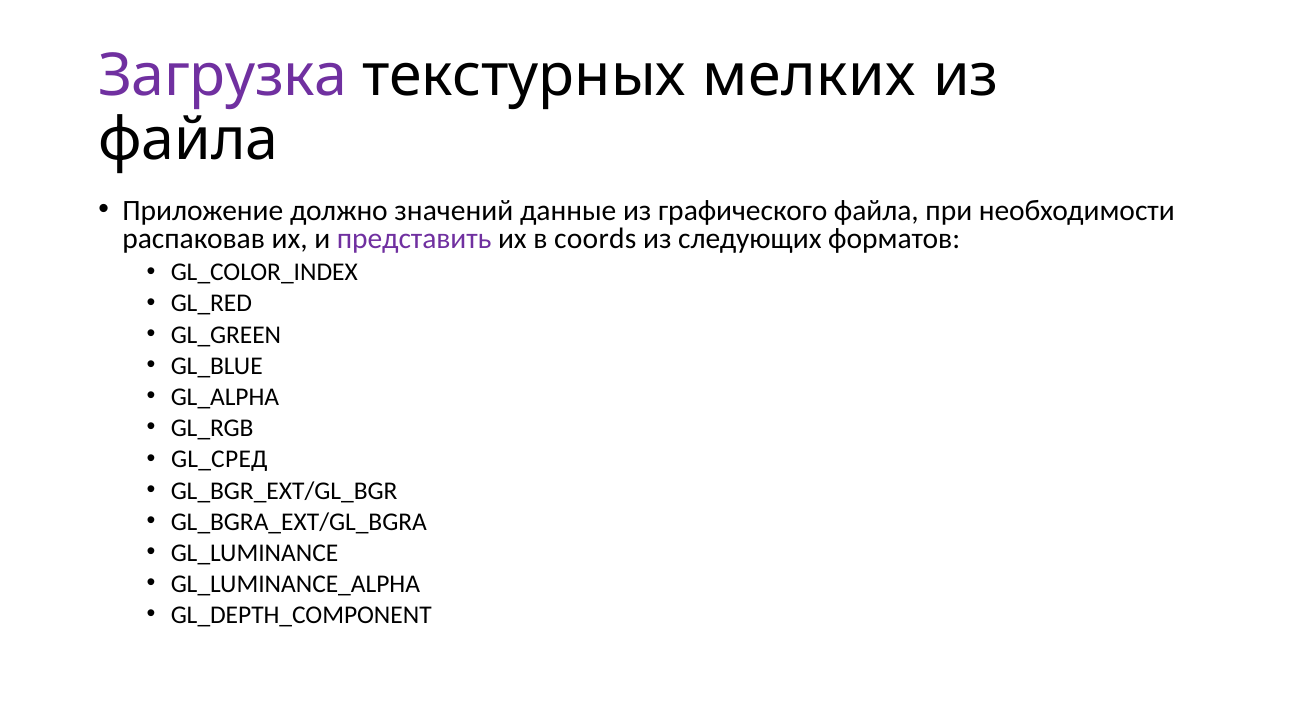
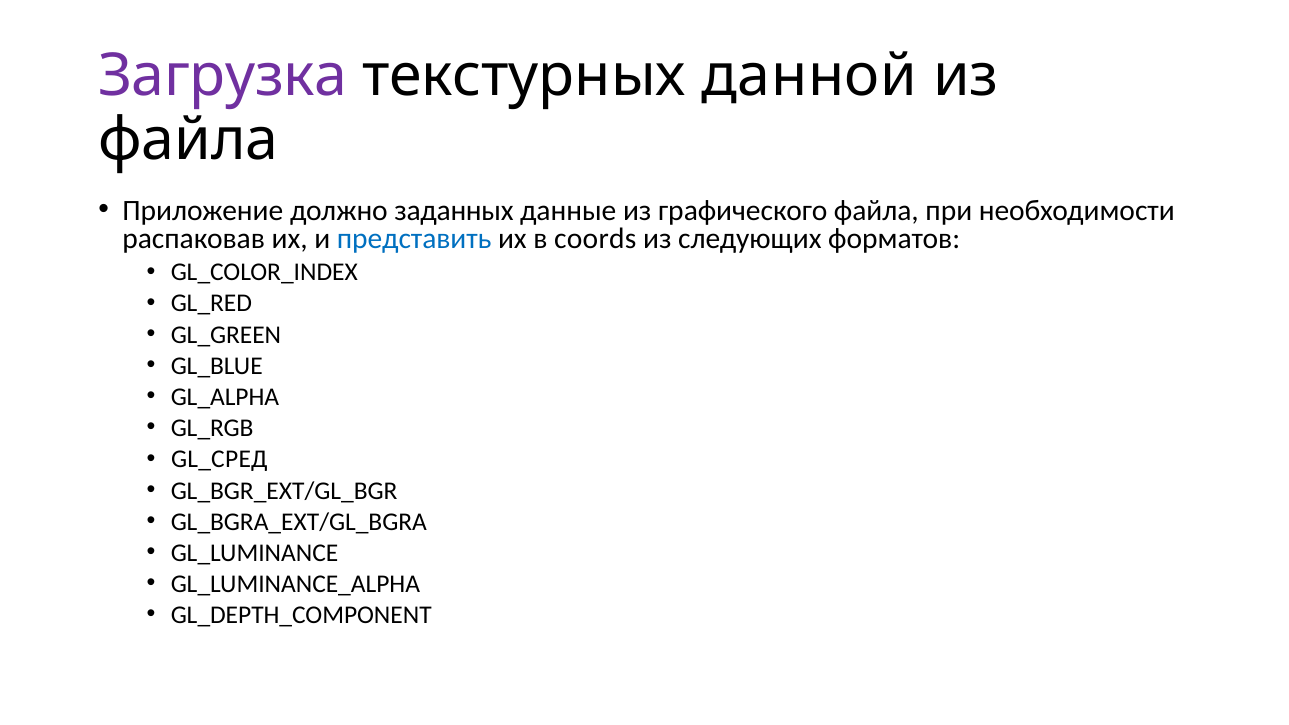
мелких: мелких -> данной
значений: значений -> заданных
представить colour: purple -> blue
